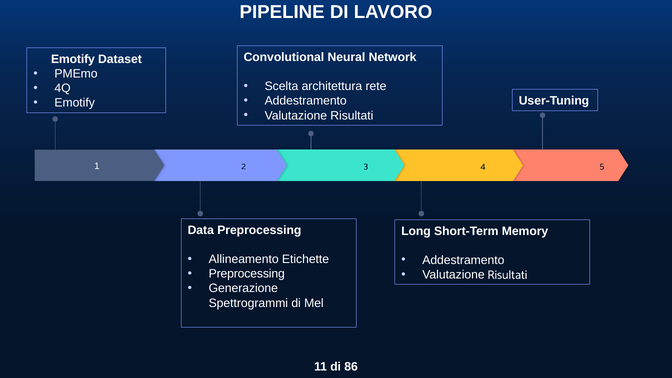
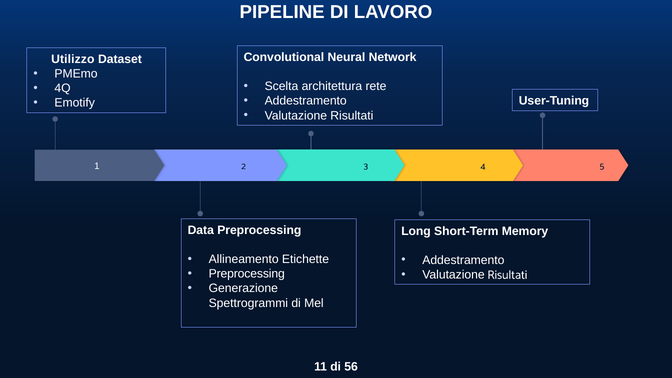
Emotify at (73, 59): Emotify -> Utilizzo
86: 86 -> 56
